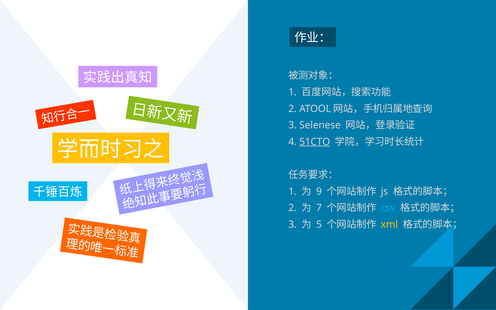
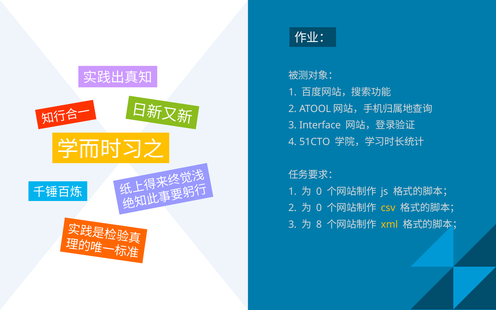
Selenese: Selenese -> Interface
51CTO underline: present -> none
9 at (319, 191): 9 -> 0
7 at (319, 208): 7 -> 0
csv colour: light blue -> yellow
5: 5 -> 8
